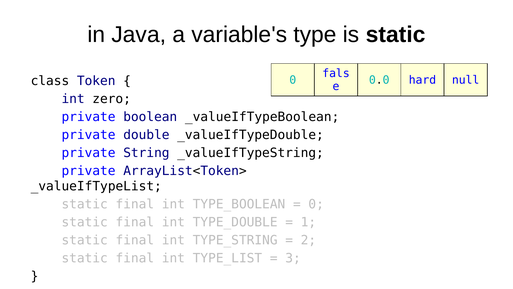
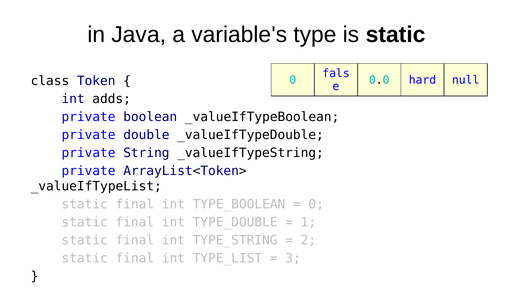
zero: zero -> adds
